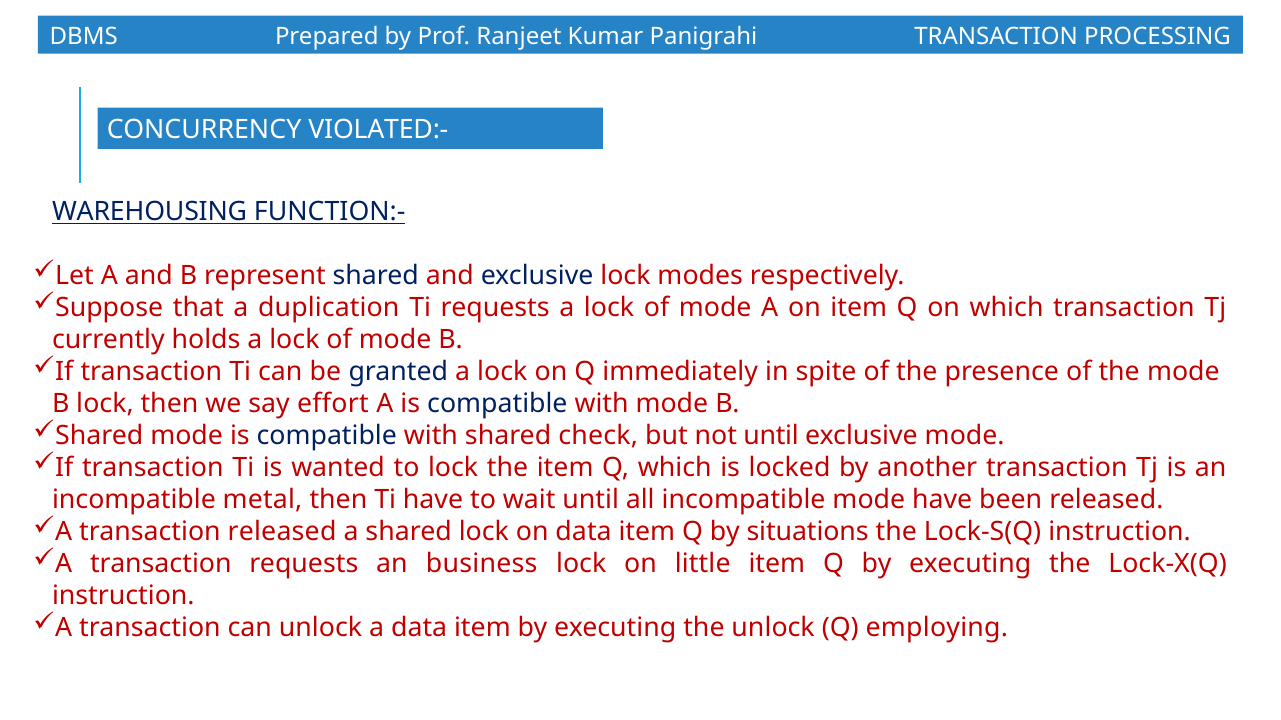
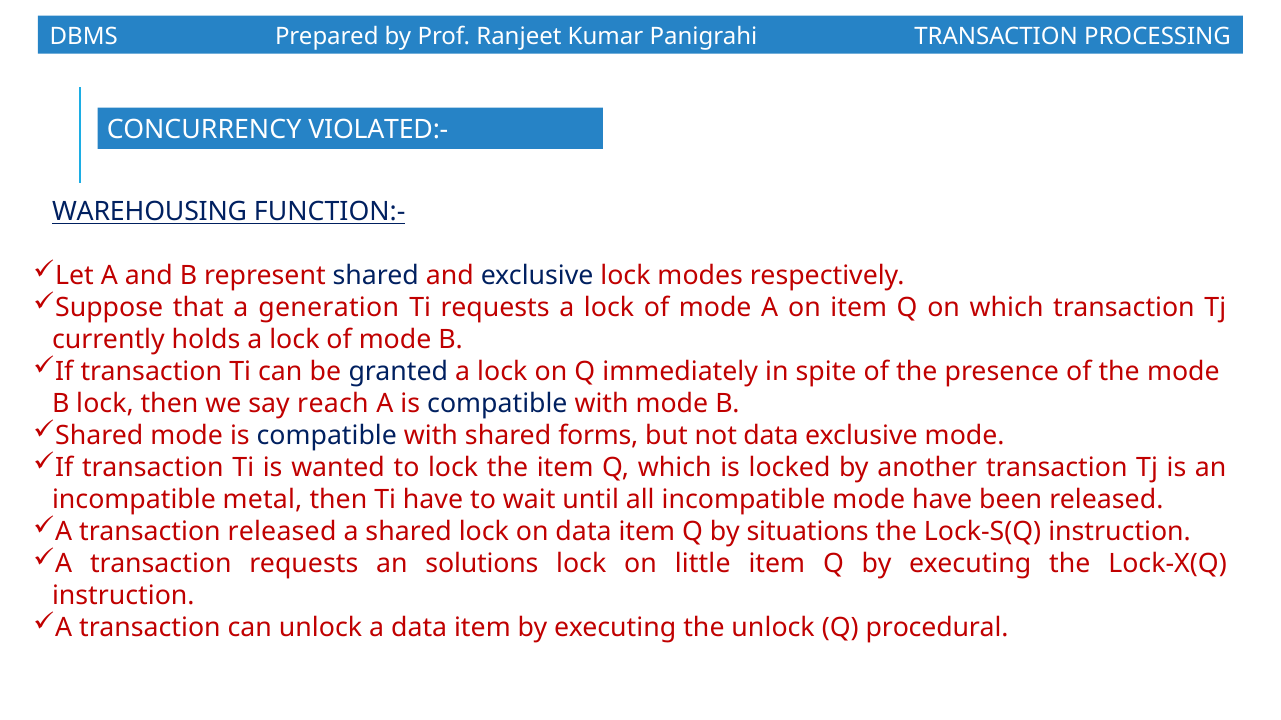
duplication: duplication -> generation
effort: effort -> reach
check: check -> forms
not until: until -> data
business: business -> solutions
employing: employing -> procedural
